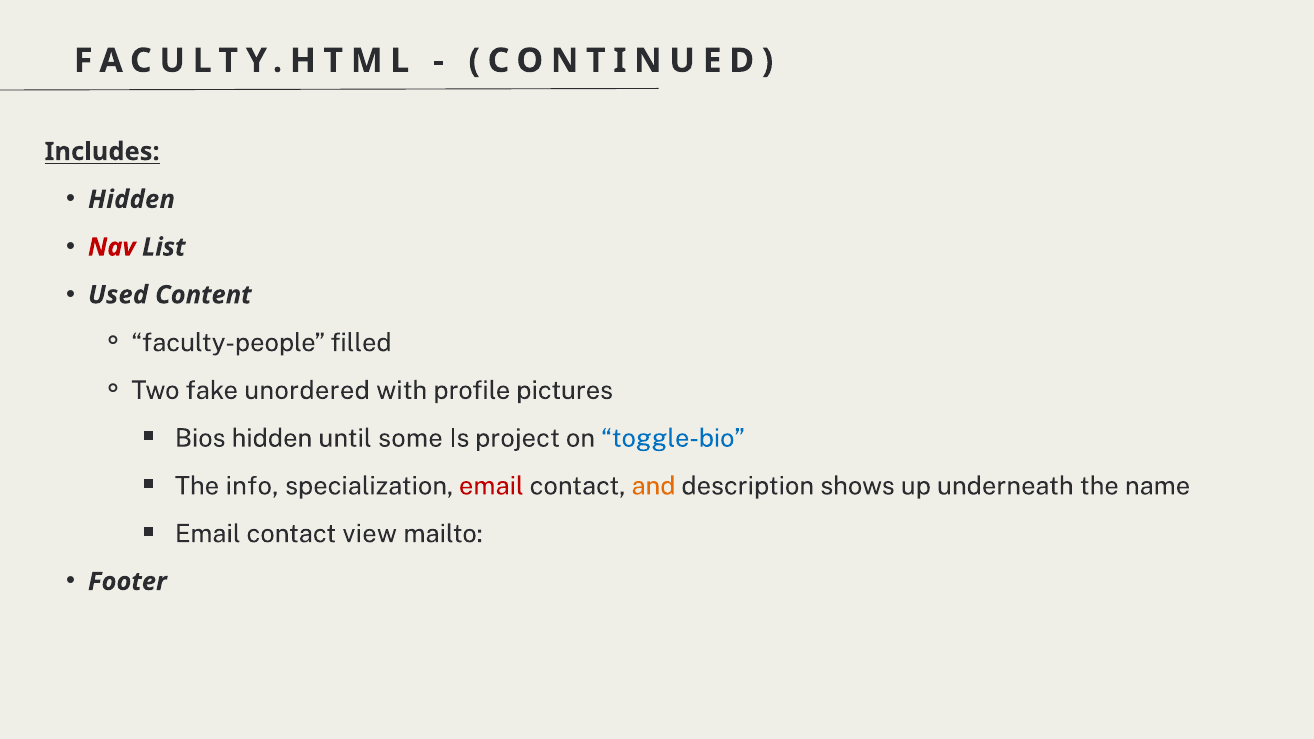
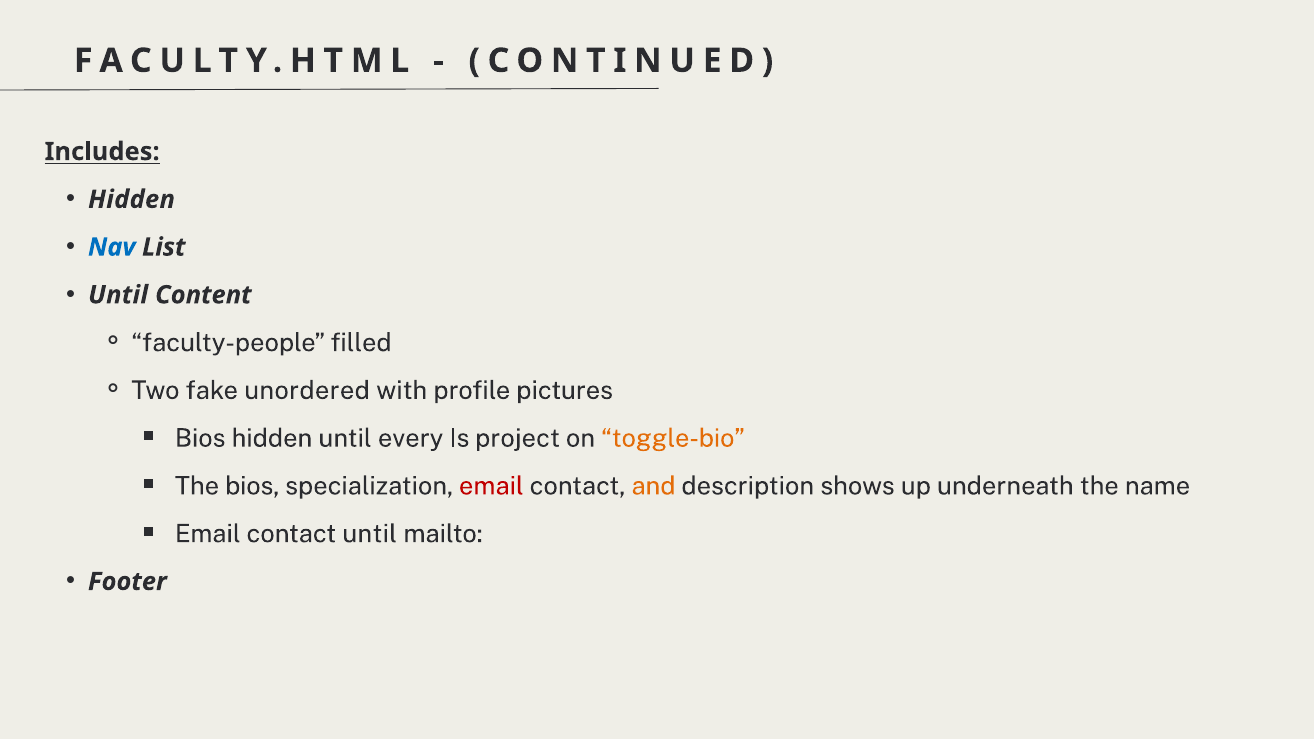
Nav colour: red -> blue
Used at (118, 295): Used -> Until
some: some -> every
toggle-bio colour: blue -> orange
The info: info -> bios
contact view: view -> until
